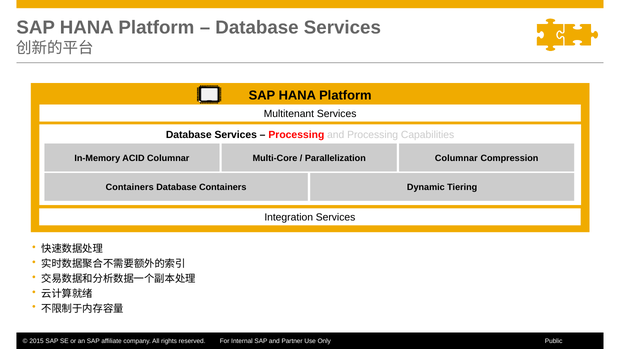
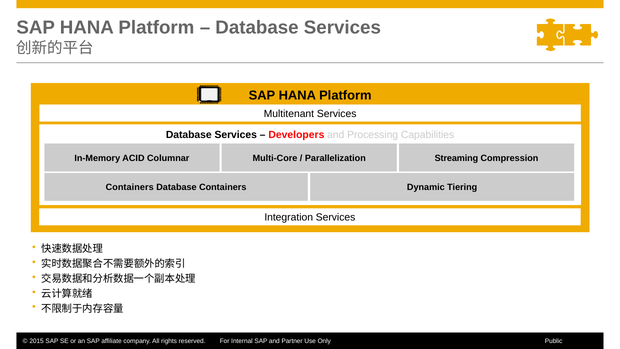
Processing at (296, 135): Processing -> Developers
Columnar at (456, 158): Columnar -> Streaming
